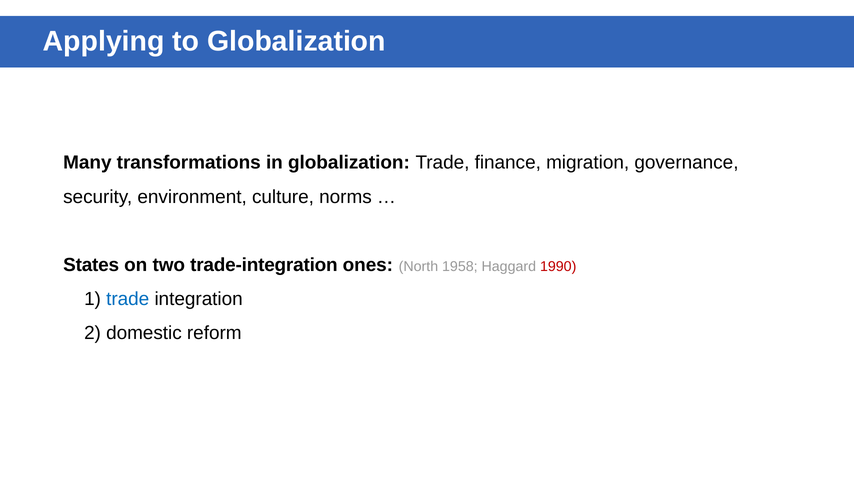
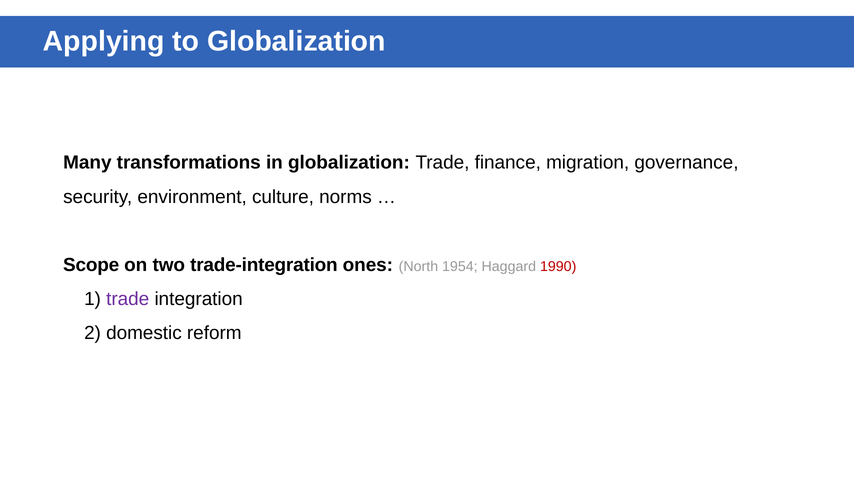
States: States -> Scope
1958: 1958 -> 1954
trade at (128, 299) colour: blue -> purple
